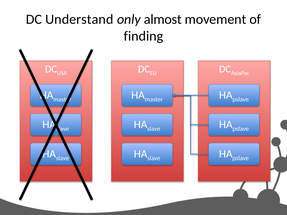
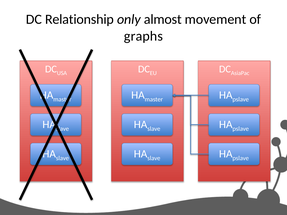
Understand: Understand -> Relationship
finding: finding -> graphs
